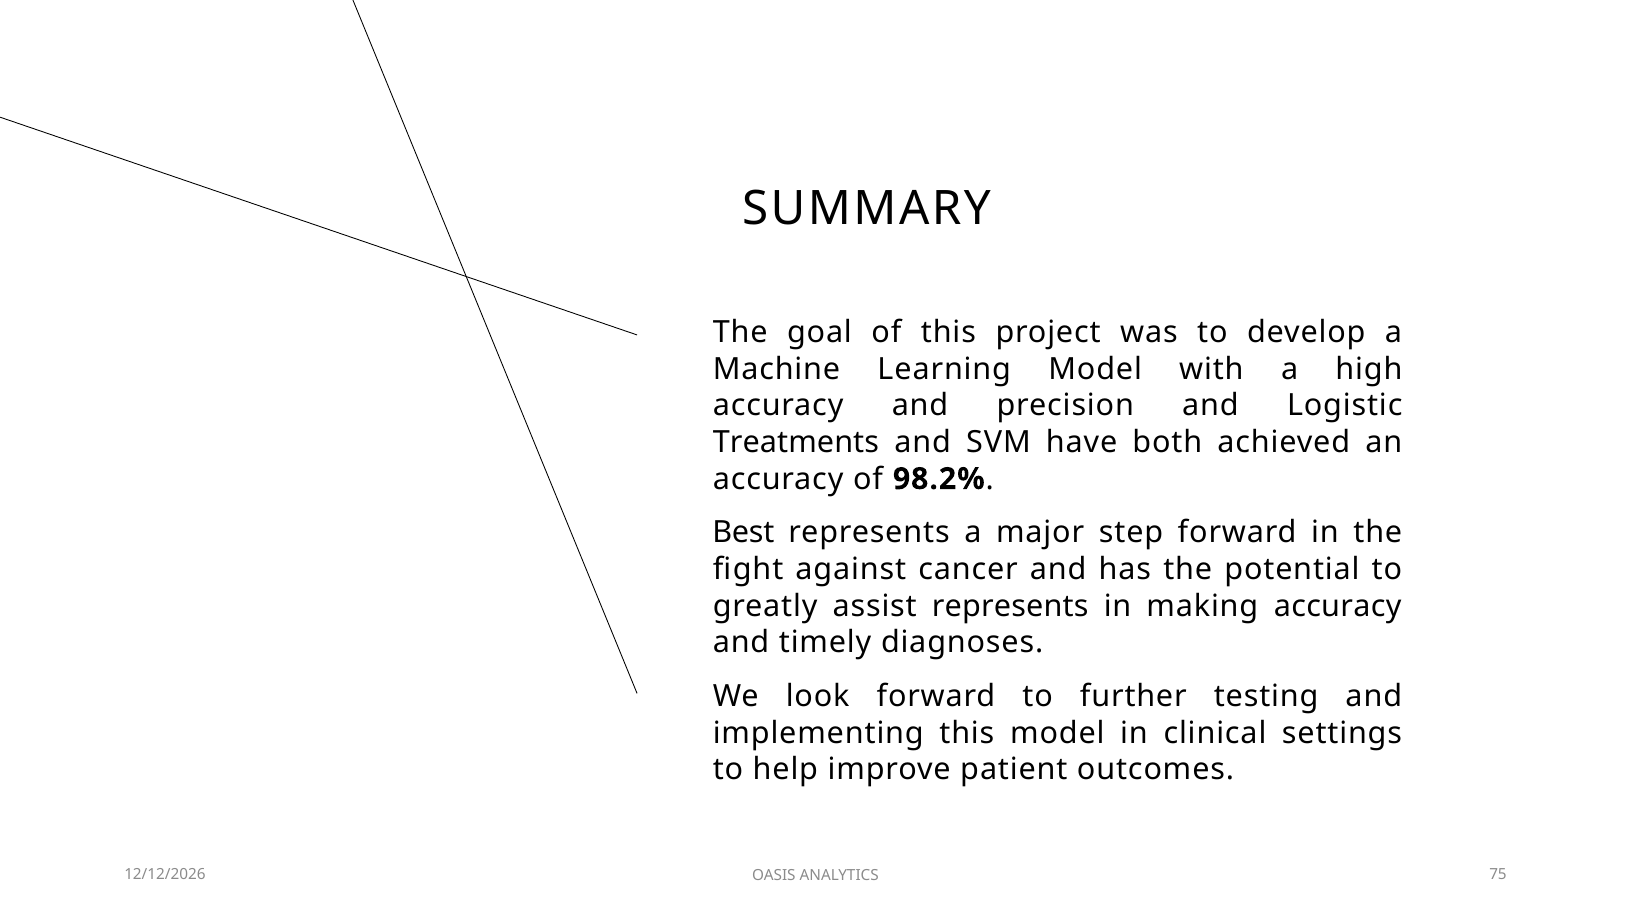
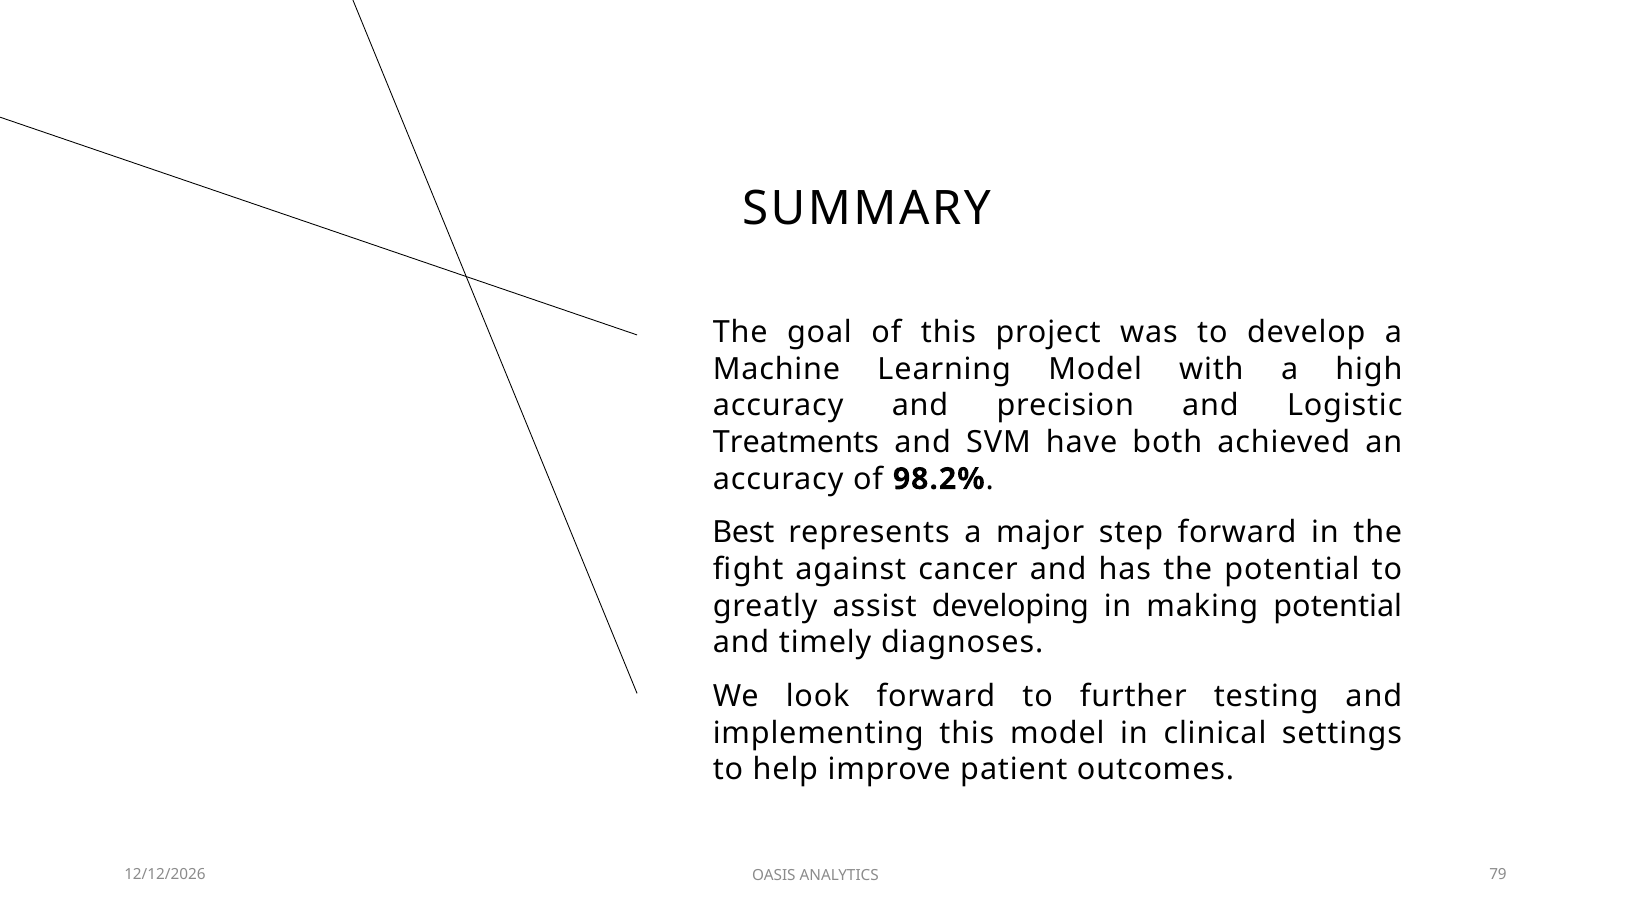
assist represents: represents -> developing
making accuracy: accuracy -> potential
75: 75 -> 79
